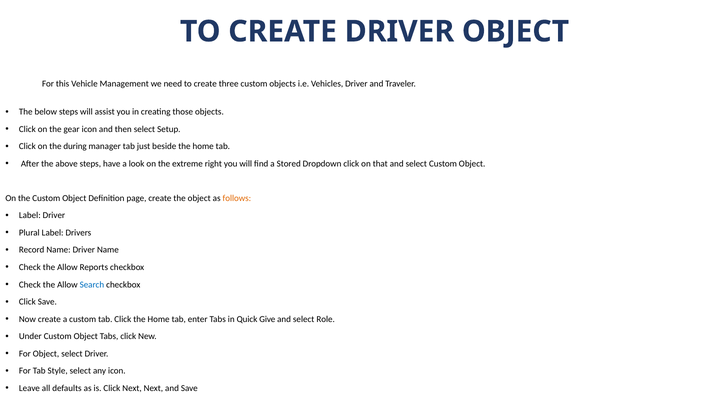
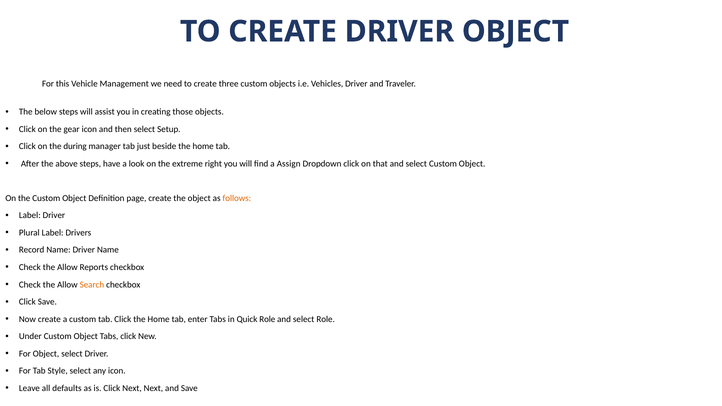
Stored: Stored -> Assign
Search colour: blue -> orange
Quick Give: Give -> Role
